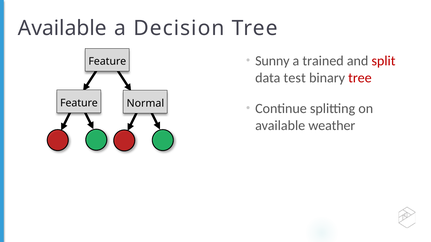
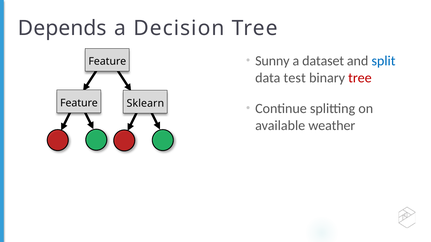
Available at (62, 28): Available -> Depends
trained: trained -> dataset
split colour: red -> blue
Normal: Normal -> Sklearn
